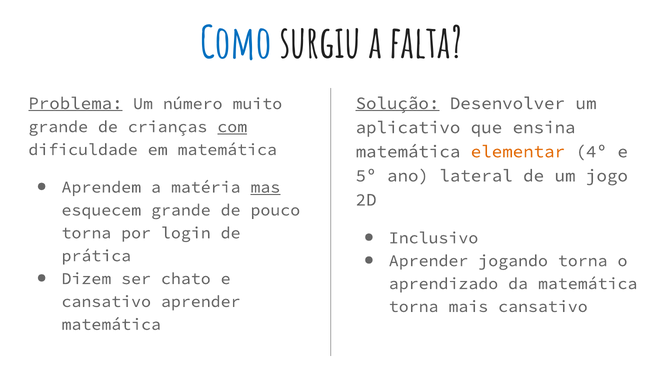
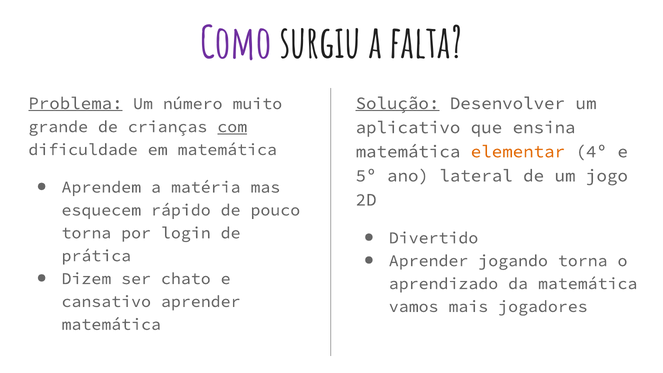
Como colour: blue -> purple
mas underline: present -> none
esquecem grande: grande -> rápido
Inclusivo: Inclusivo -> Divertido
torna at (414, 306): torna -> vamos
mais cansativo: cansativo -> jogadores
